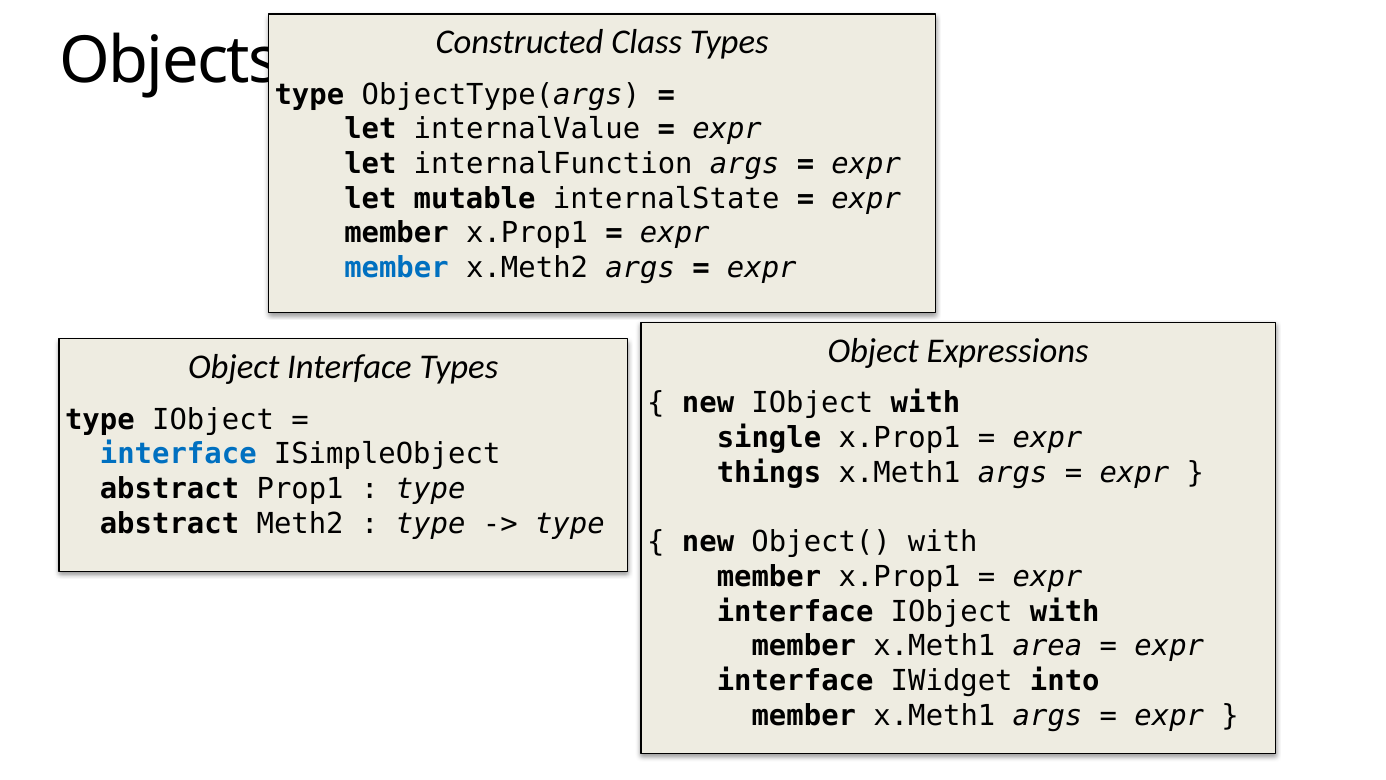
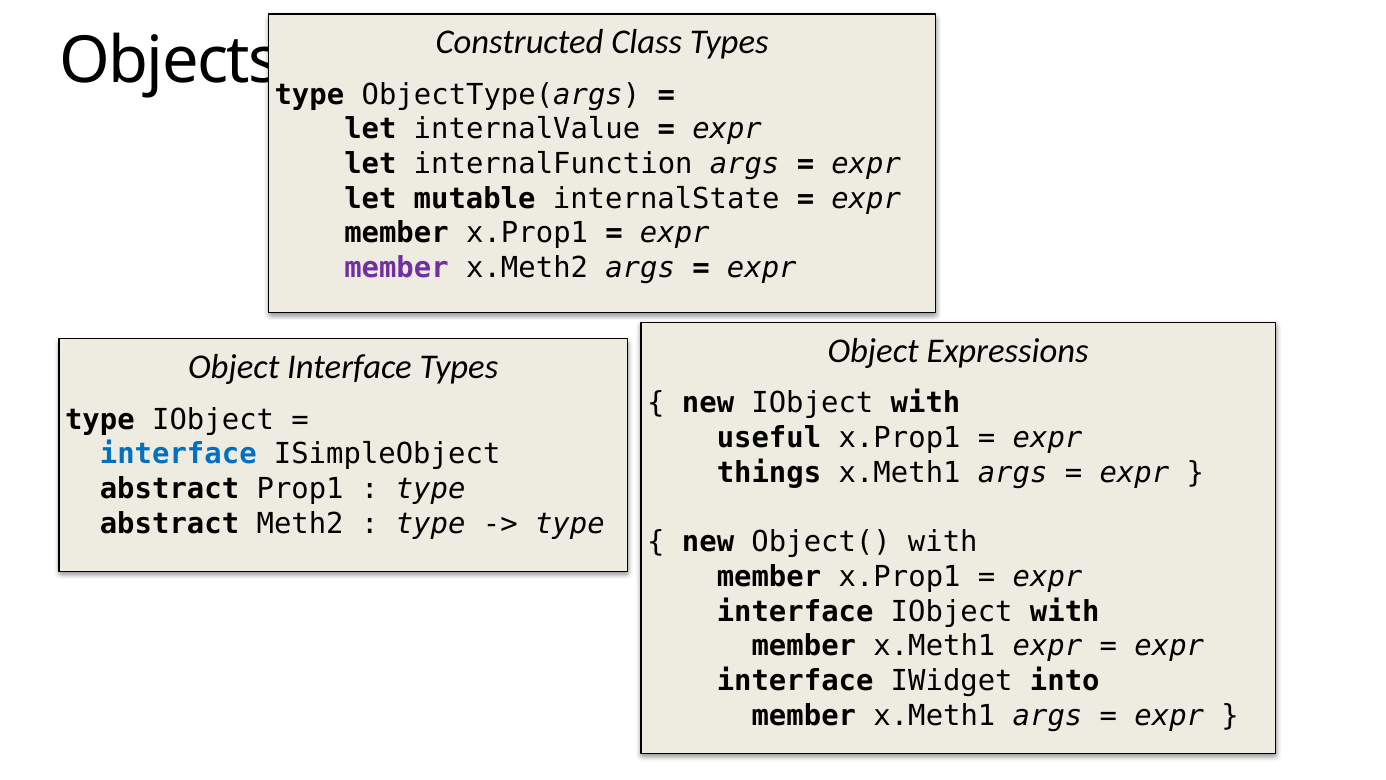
member at (396, 268) colour: blue -> purple
single: single -> useful
x.Meth1 area: area -> expr
